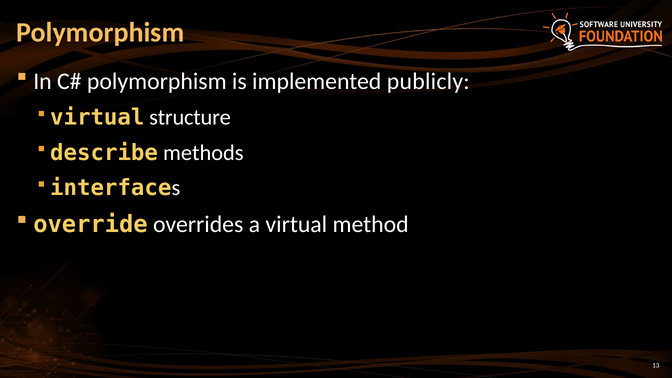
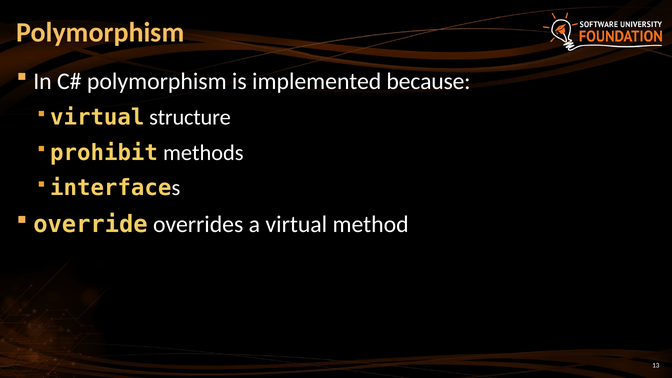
publicly: publicly -> because
describe: describe -> prohibit
